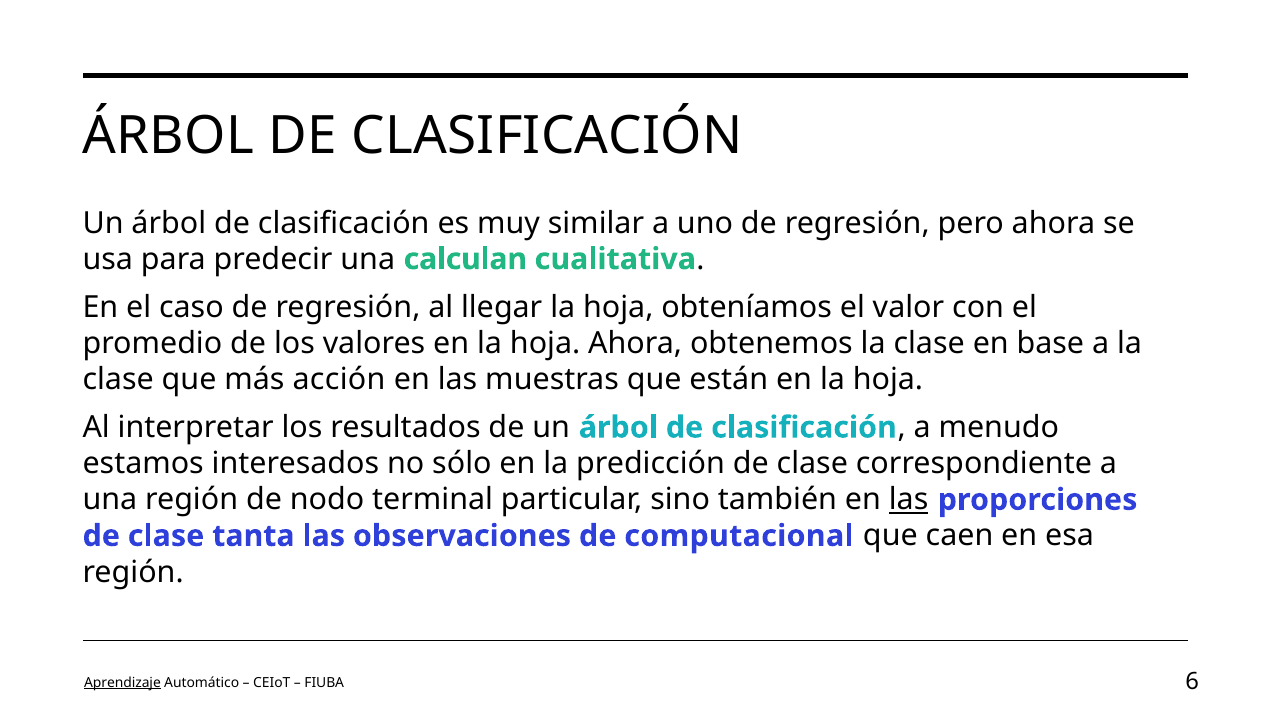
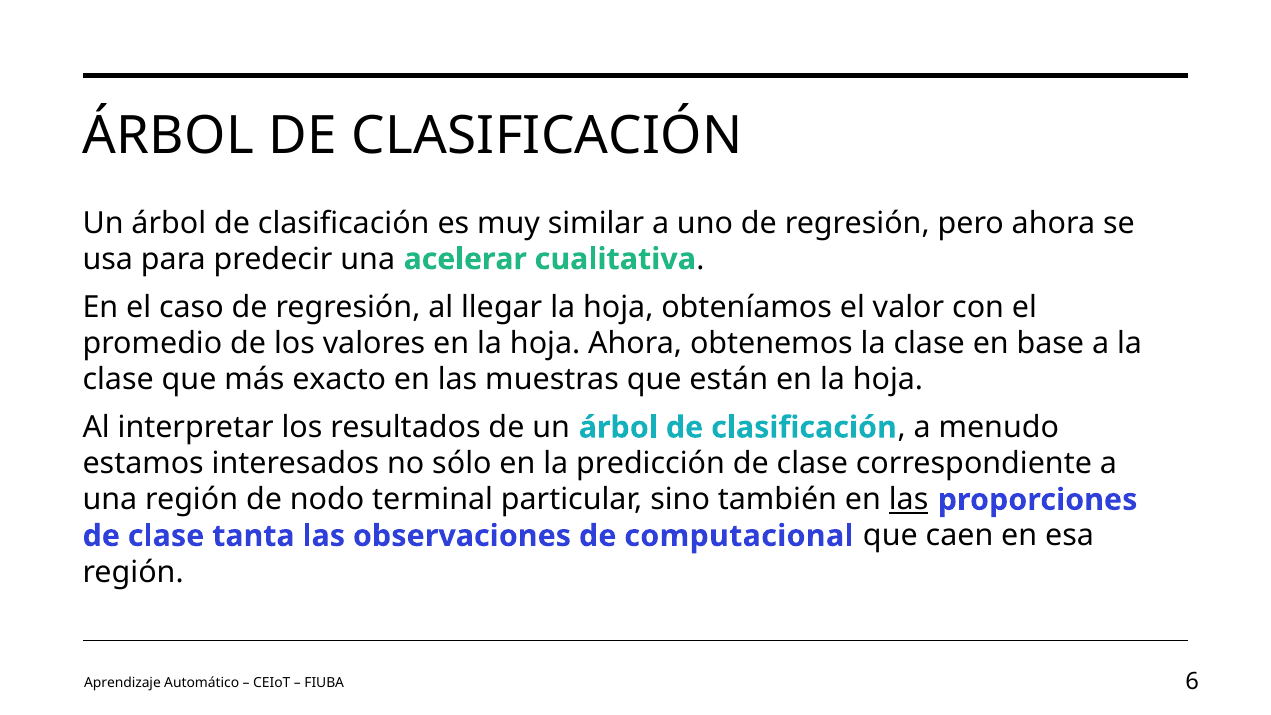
calculan: calculan -> acelerar
acción: acción -> exacto
Aprendizaje underline: present -> none
